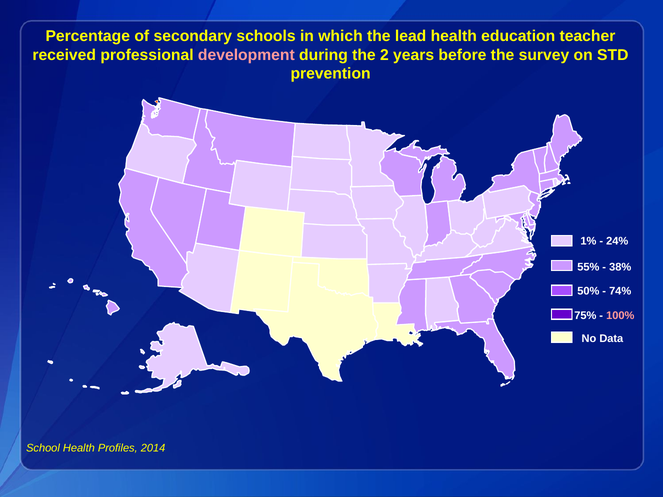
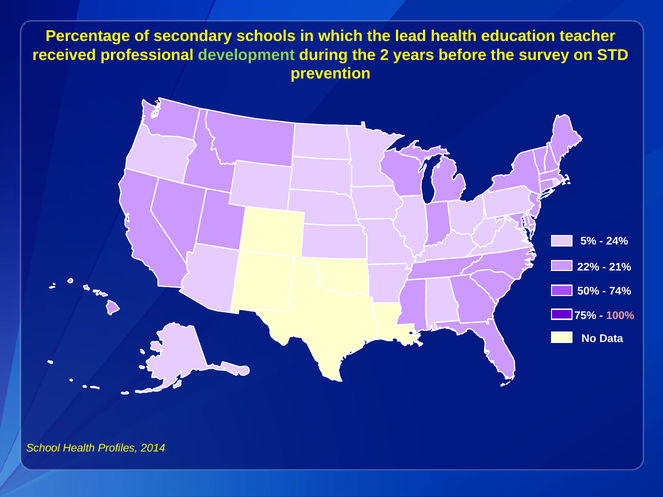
development colour: pink -> light green
1%: 1% -> 5%
55%: 55% -> 22%
38%: 38% -> 21%
